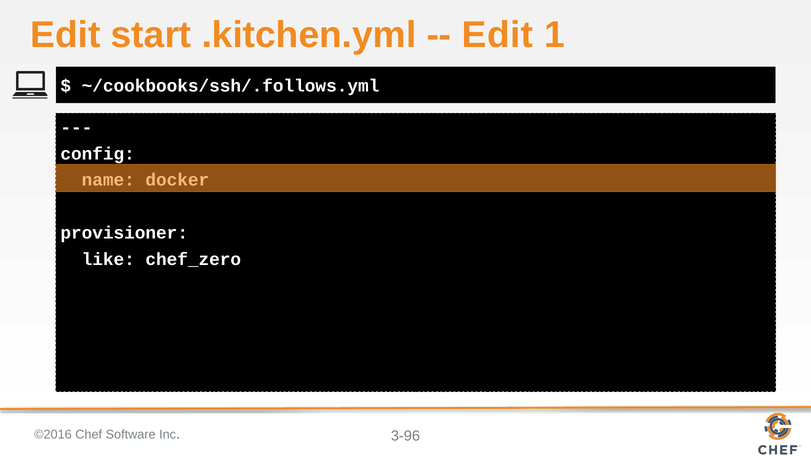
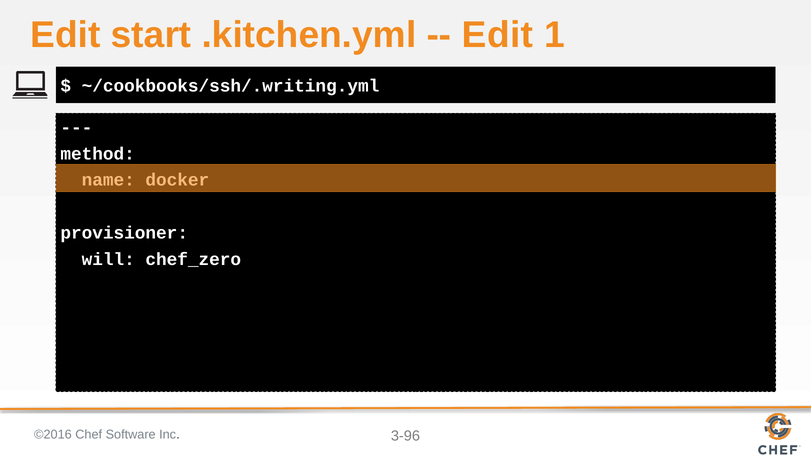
~/cookbooks/ssh/.follows.yml: ~/cookbooks/ssh/.follows.yml -> ~/cookbooks/ssh/.writing.yml
config: config -> method
like: like -> will
